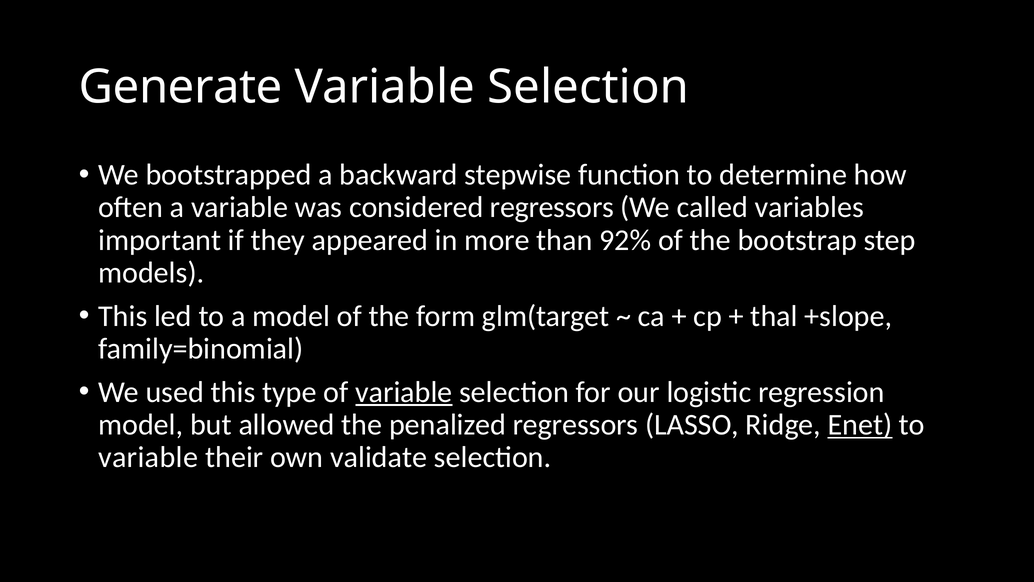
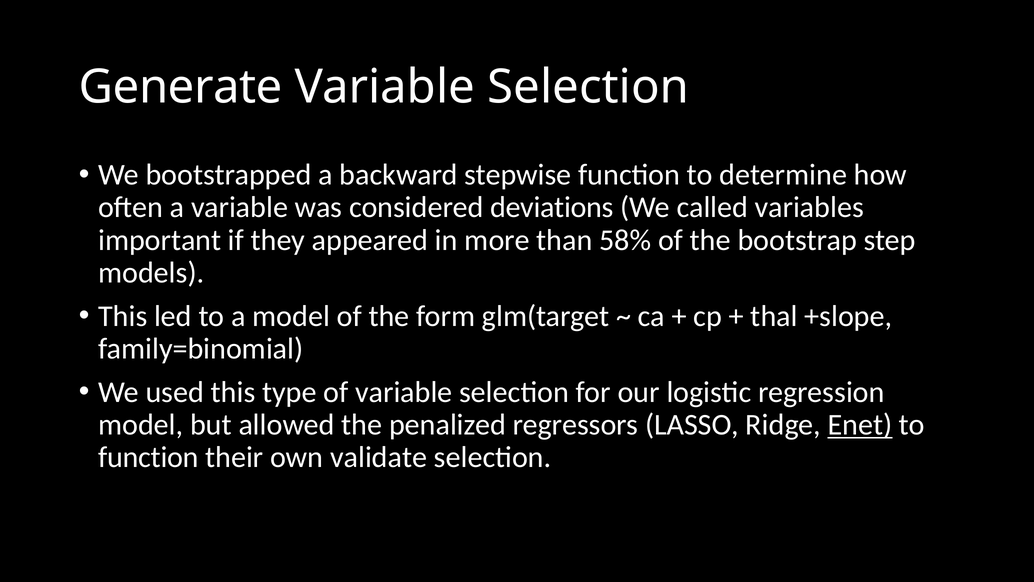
considered regressors: regressors -> deviations
92%: 92% -> 58%
variable at (404, 392) underline: present -> none
variable at (148, 457): variable -> function
